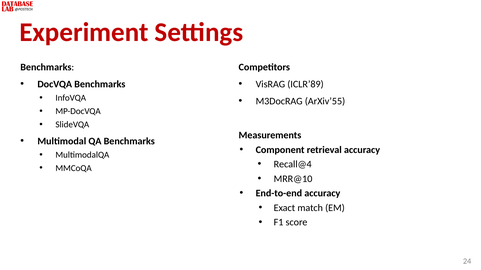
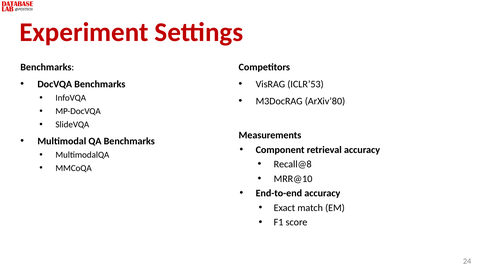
ICLR’89: ICLR’89 -> ICLR’53
ArXiv’55: ArXiv’55 -> ArXiv’80
Recall@4: Recall@4 -> Recall@8
